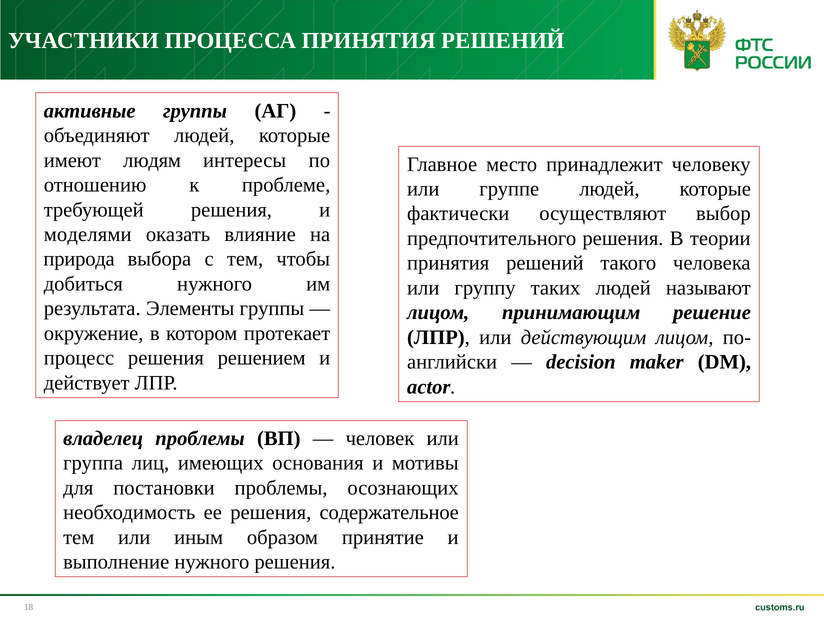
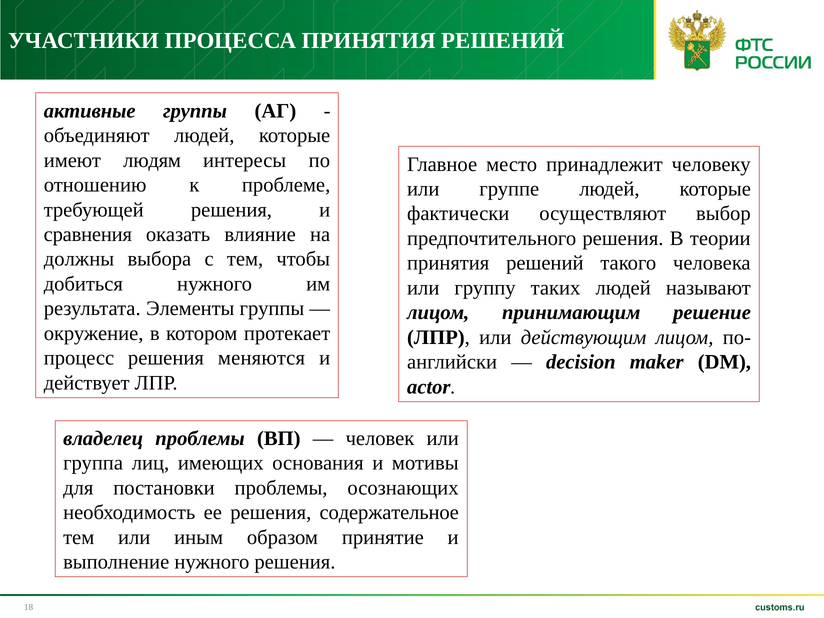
моделями: моделями -> сравнения
природа: природа -> должны
решением: решением -> меняются
